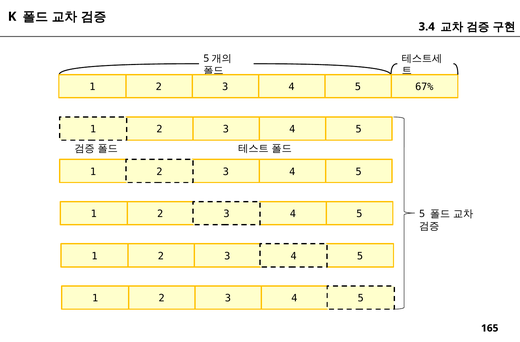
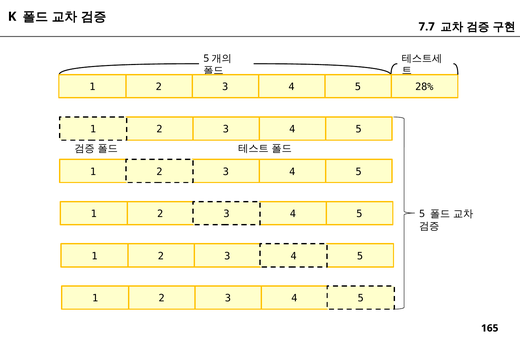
3.4: 3.4 -> 7.7
67%: 67% -> 28%
